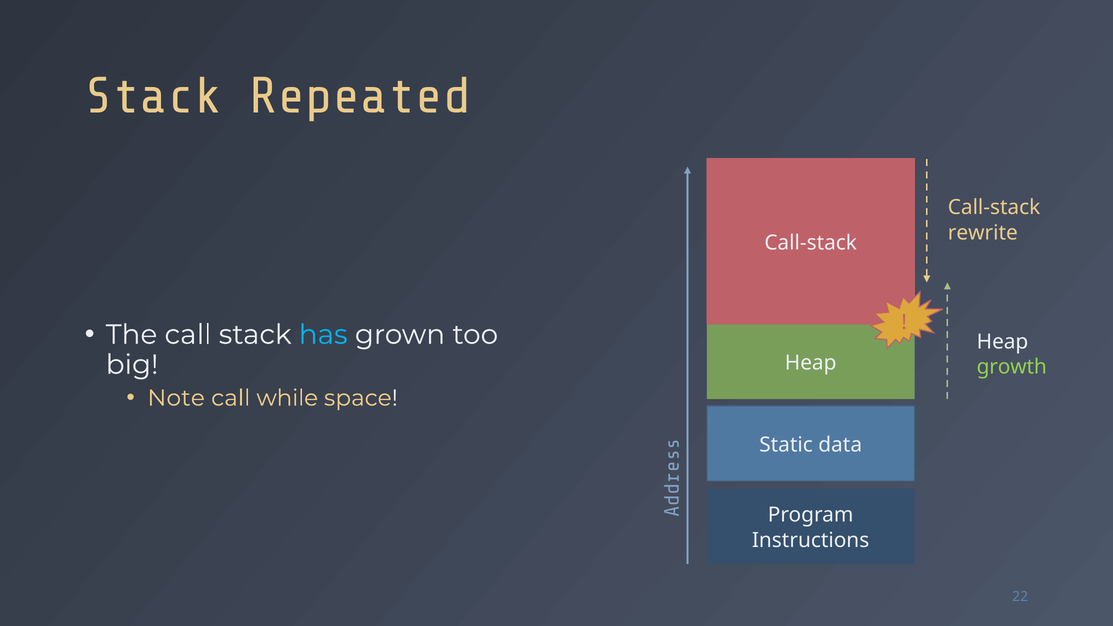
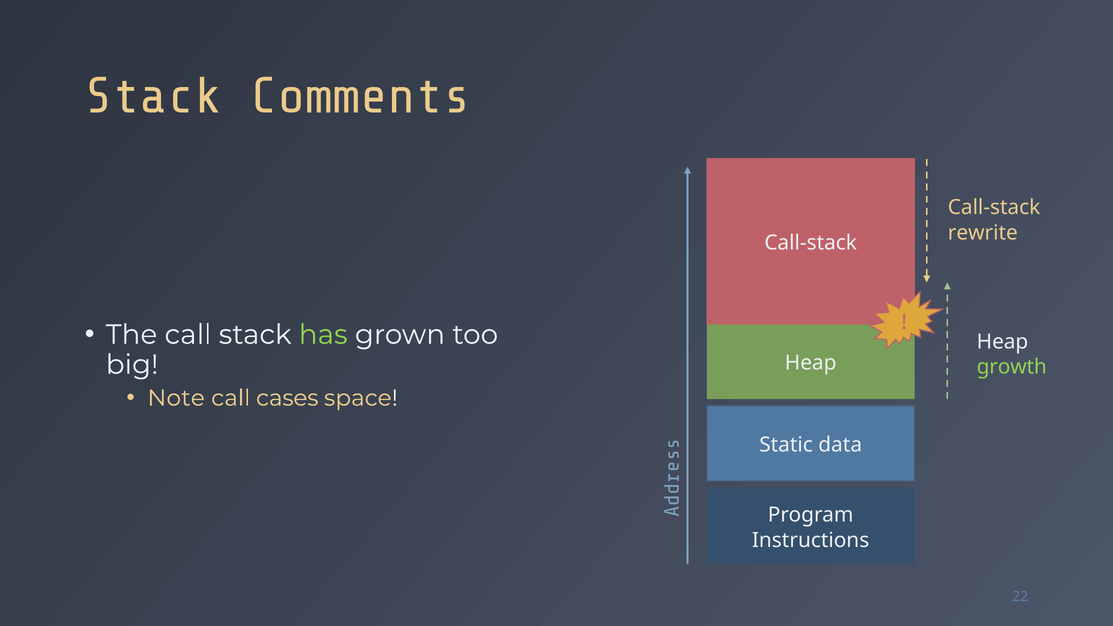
Repeated: Repeated -> Comments
has colour: light blue -> light green
while: while -> cases
